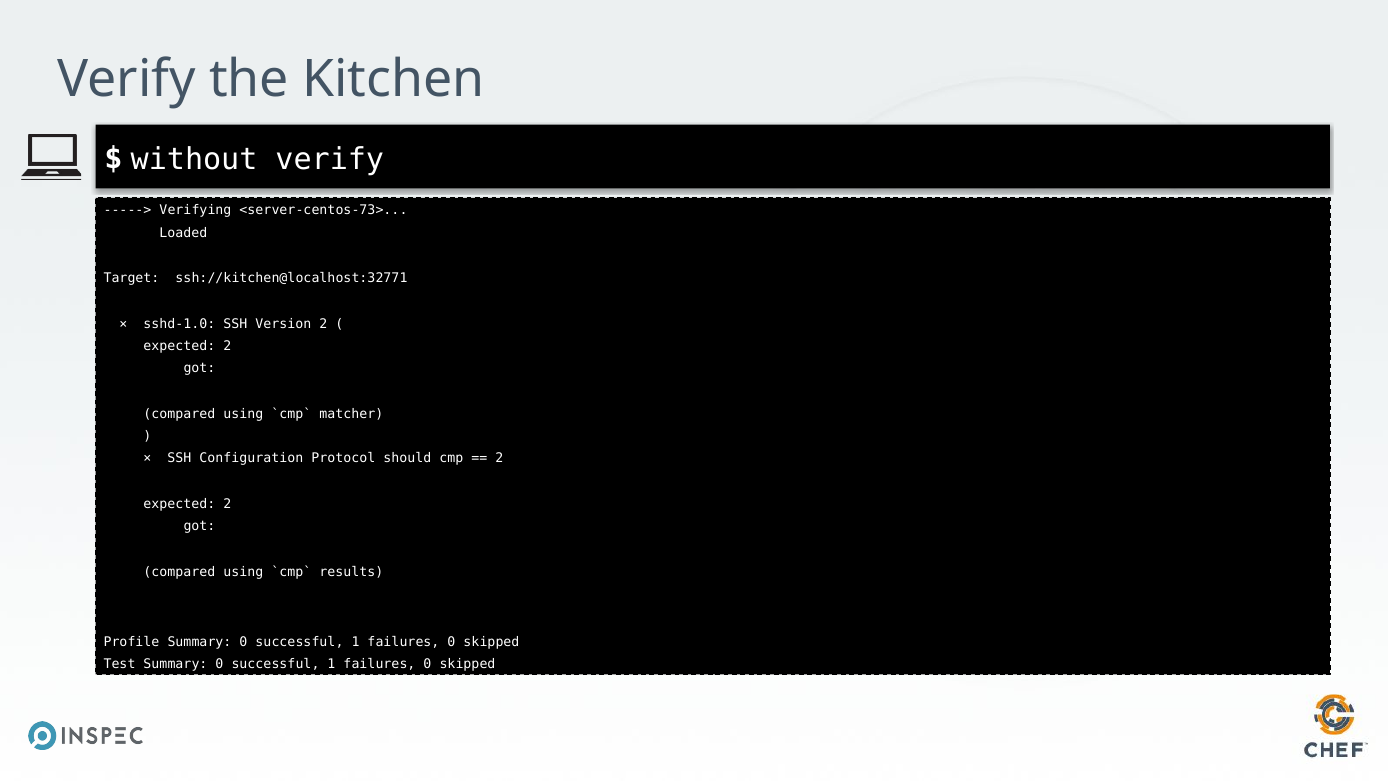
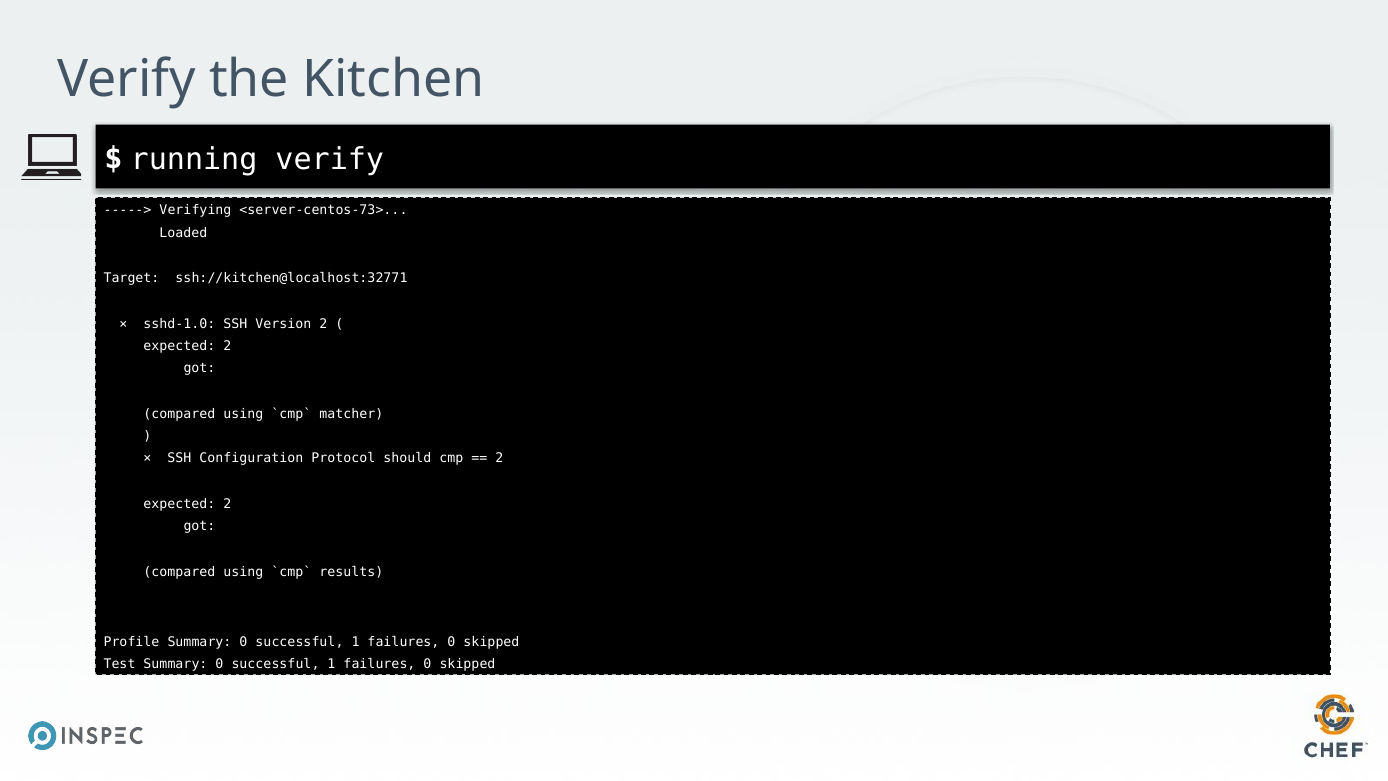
without: without -> running
